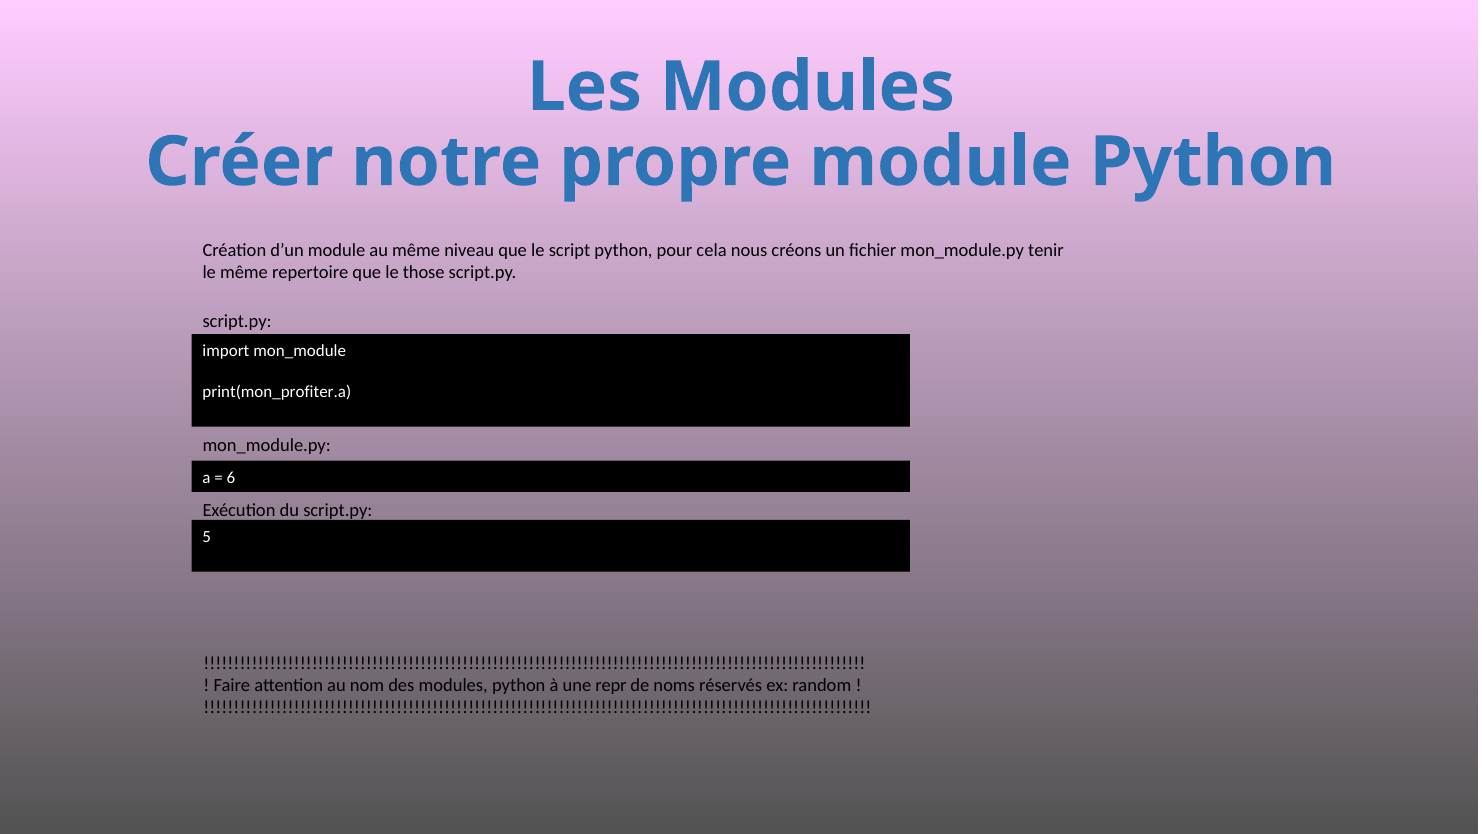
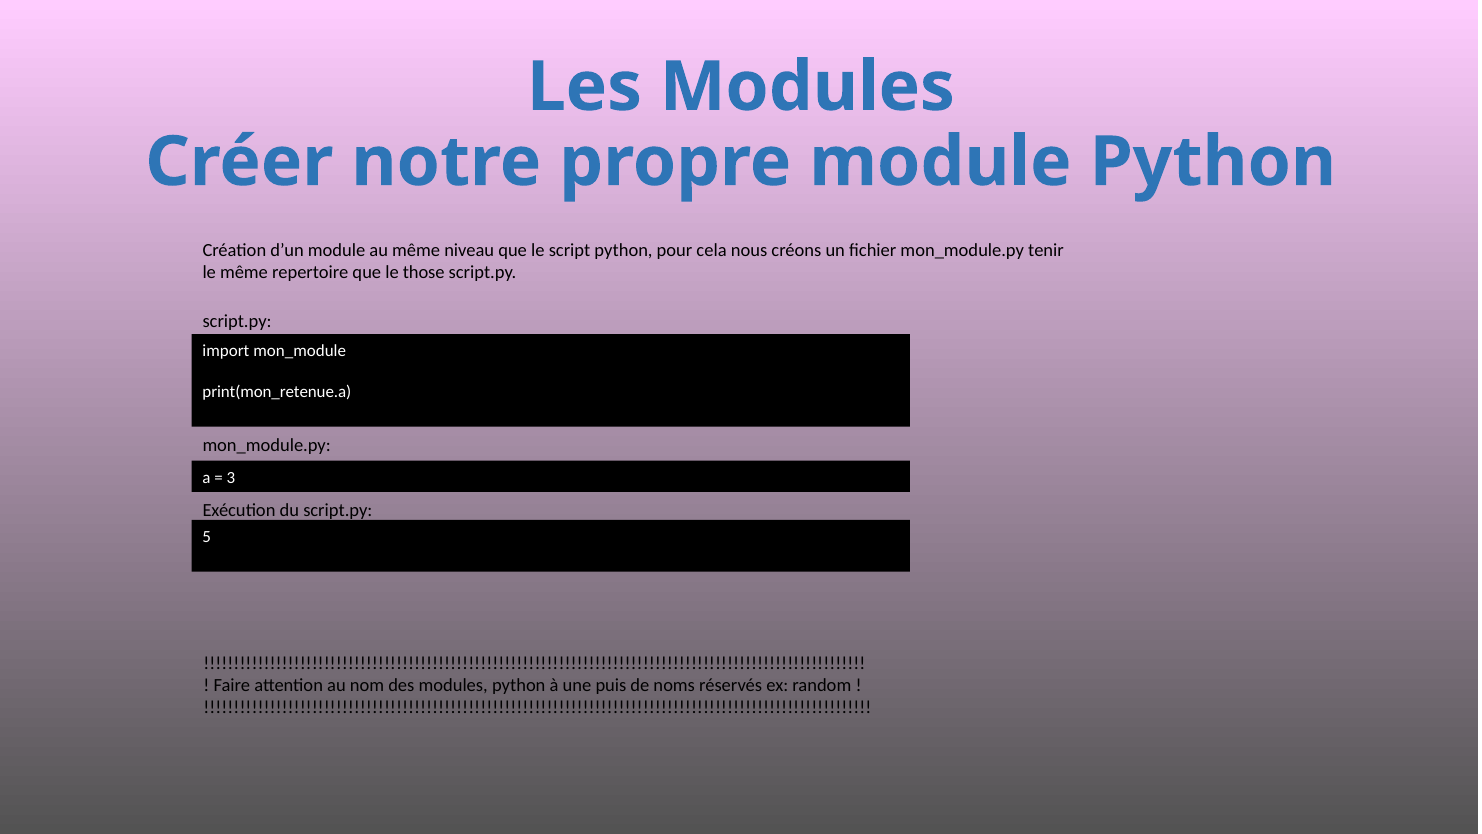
print(mon_profiter.a: print(mon_profiter.a -> print(mon_retenue.a
6: 6 -> 3
repr: repr -> puis
